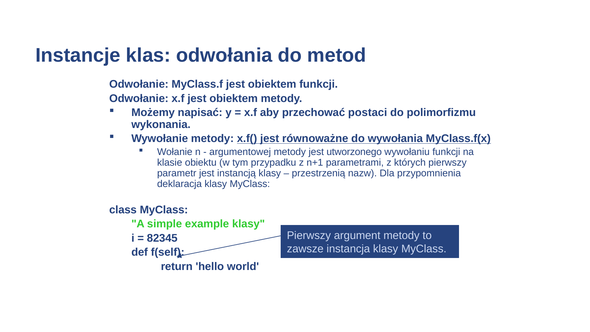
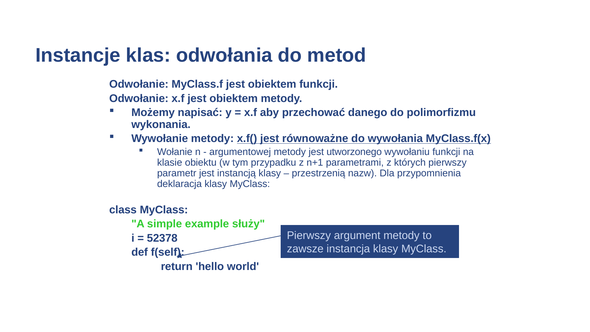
postaci: postaci -> danego
example klasy: klasy -> służy
82345: 82345 -> 52378
